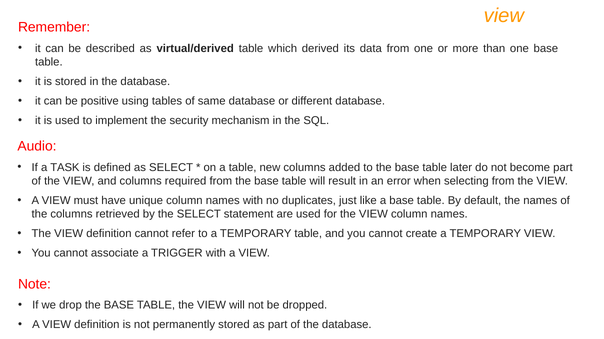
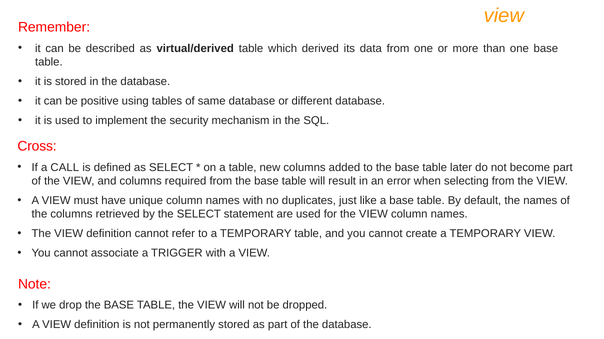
Audio: Audio -> Cross
TASK: TASK -> CALL
